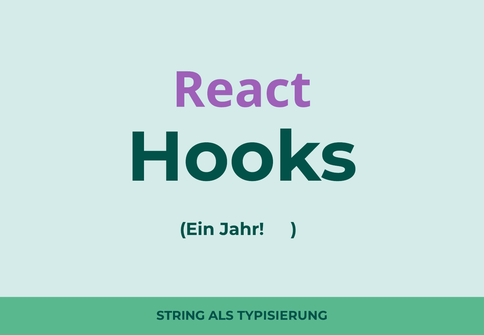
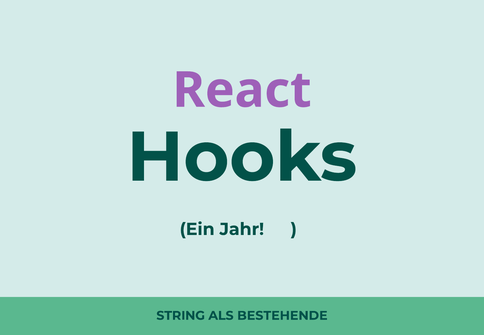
TYPISIERUNG: TYPISIERUNG -> BESTEHENDE
